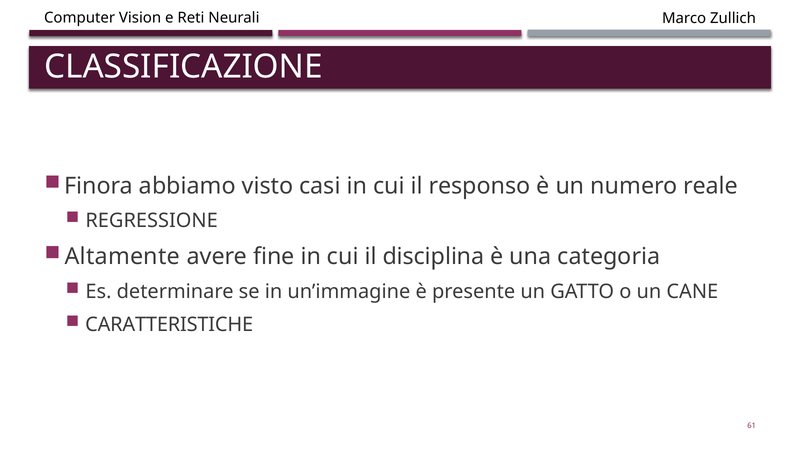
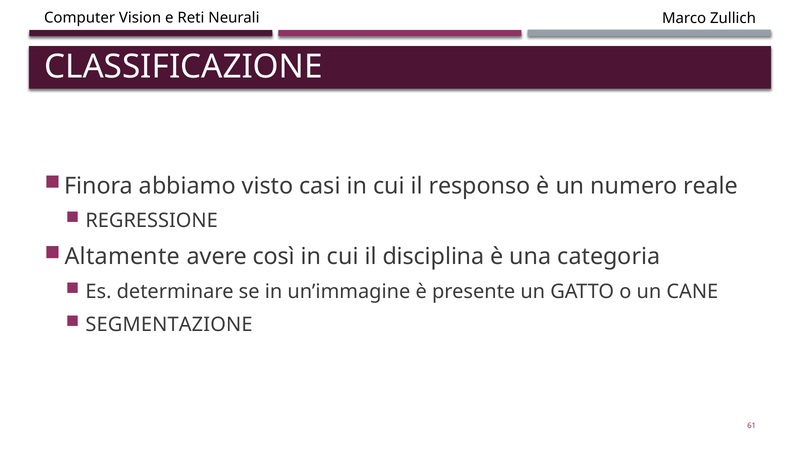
fine: fine -> così
CARATTERISTICHE: CARATTERISTICHE -> SEGMENTAZIONE
